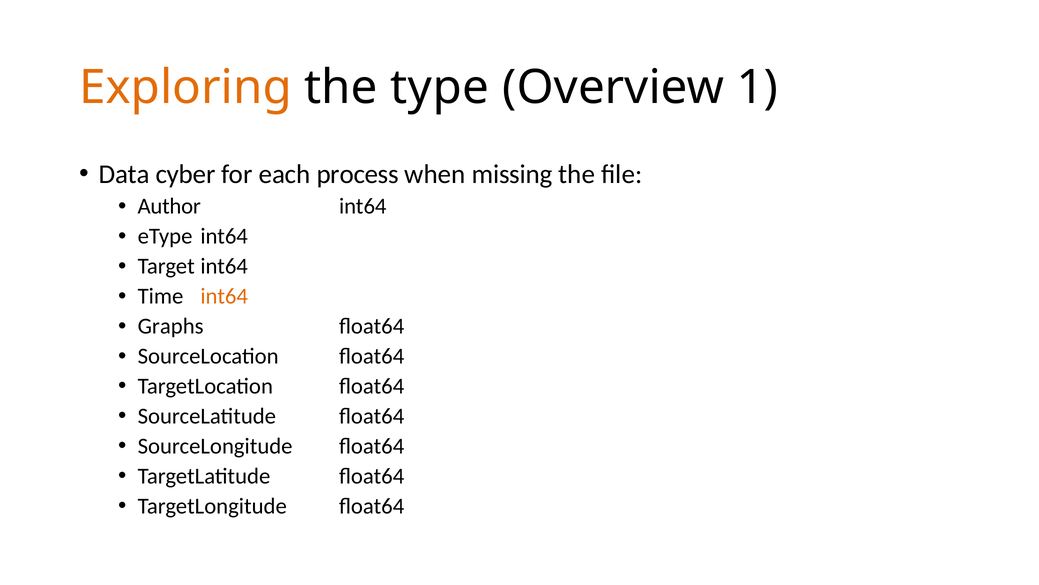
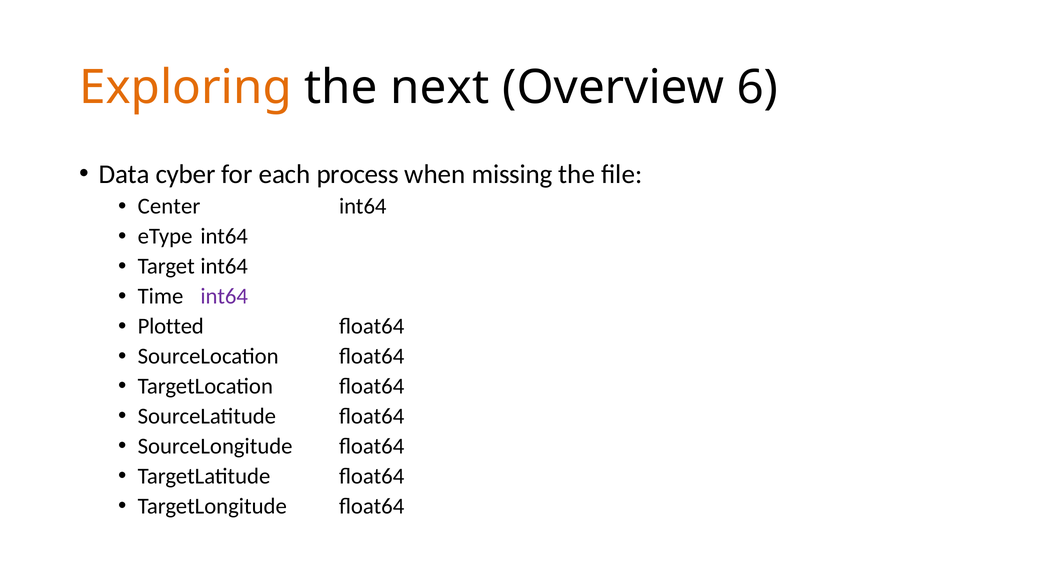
type: type -> next
1: 1 -> 6
Author: Author -> Center
int64 at (224, 296) colour: orange -> purple
Graphs: Graphs -> Plotted
